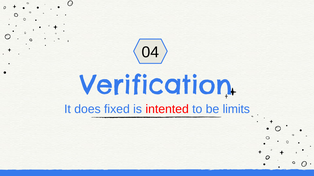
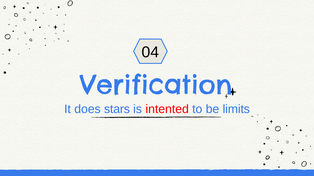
fixed: fixed -> stars
